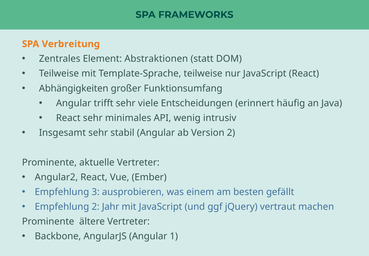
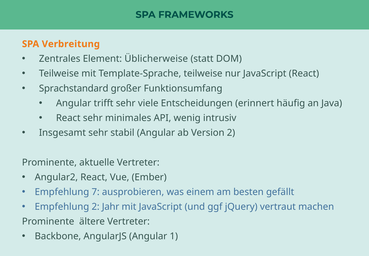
Abstraktionen: Abstraktionen -> Üblicherweise
Abhängigkeiten: Abhängigkeiten -> Sprachstandard
3: 3 -> 7
